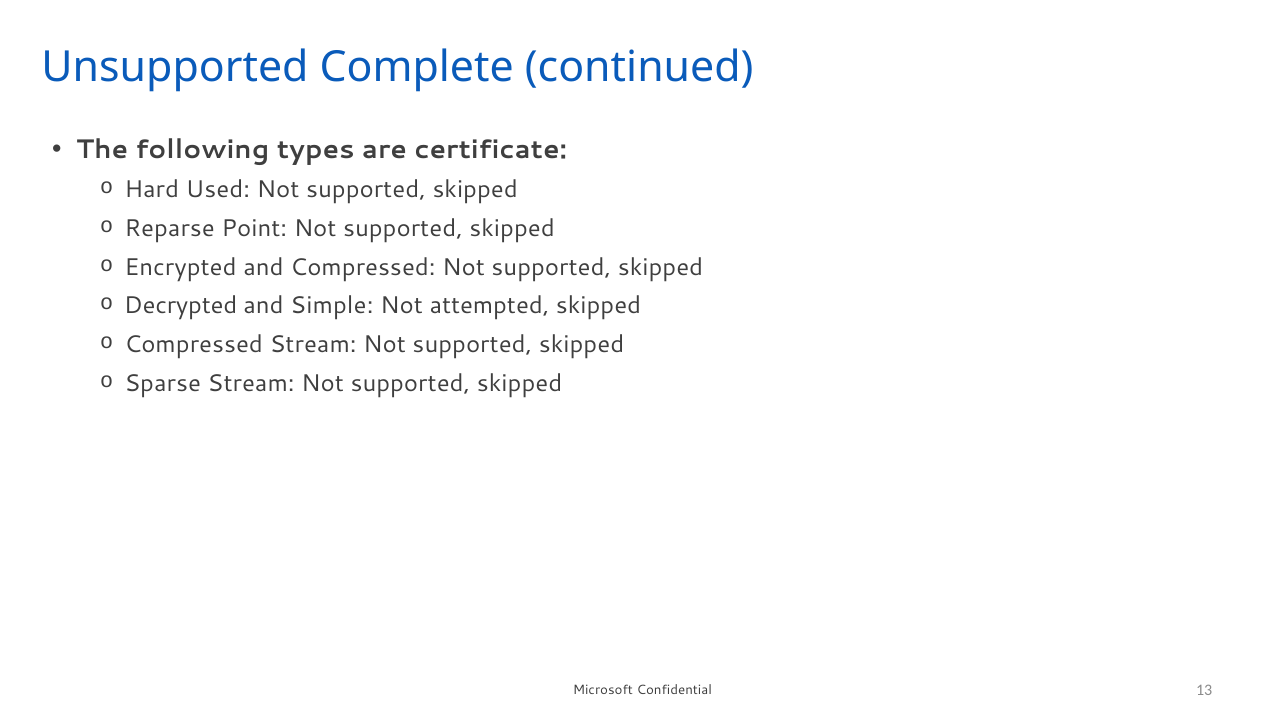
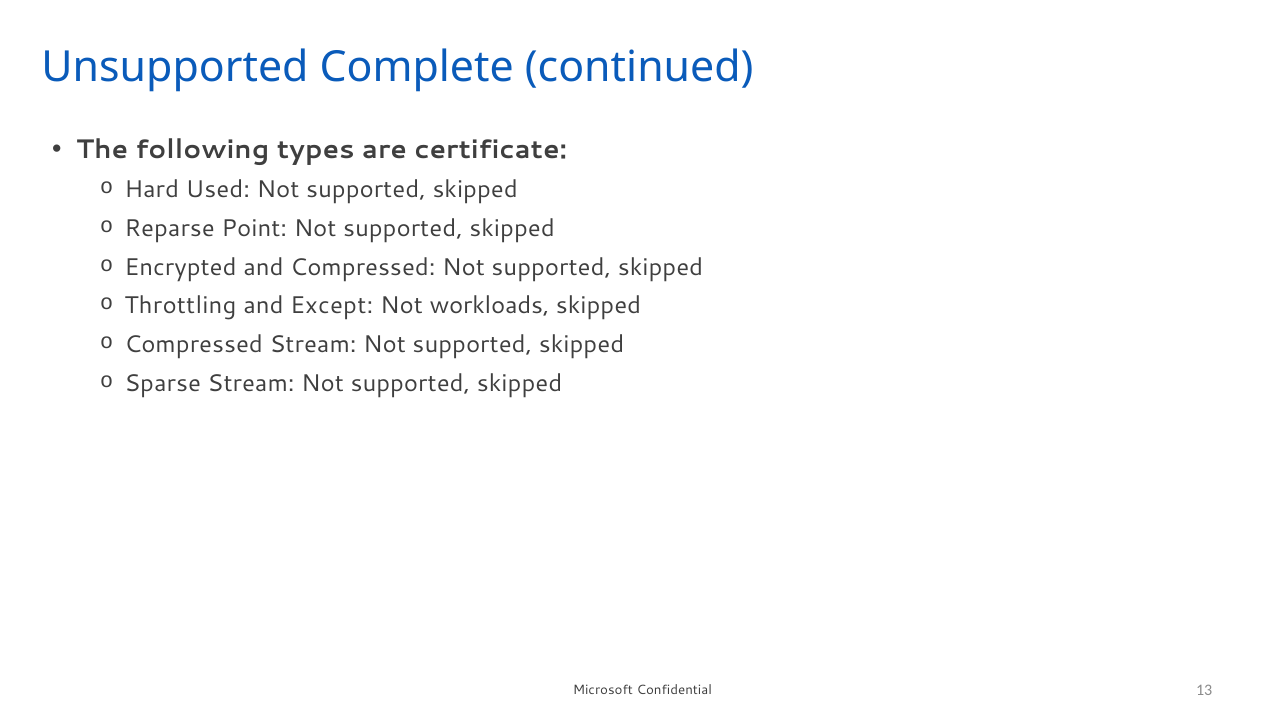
Decrypted: Decrypted -> Throttling
Simple: Simple -> Except
attempted: attempted -> workloads
